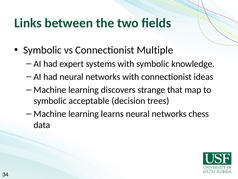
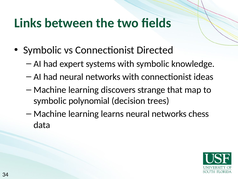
Multiple: Multiple -> Directed
acceptable: acceptable -> polynomial
